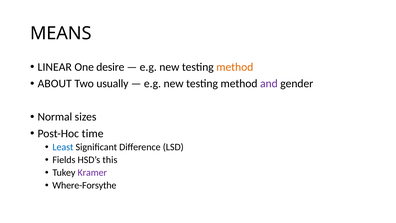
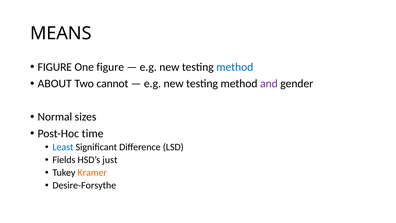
LINEAR at (55, 67): LINEAR -> FIGURE
One desire: desire -> figure
method at (235, 67) colour: orange -> blue
usually: usually -> cannot
this: this -> just
Kramer colour: purple -> orange
Where-Forsythe: Where-Forsythe -> Desire-Forsythe
